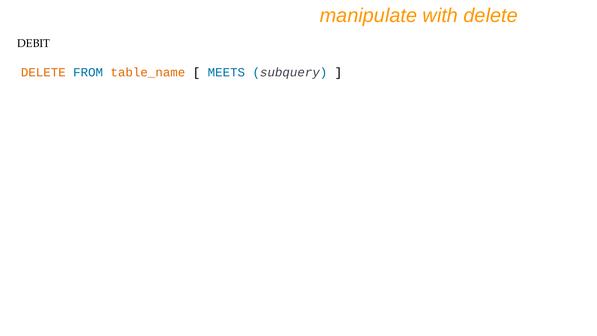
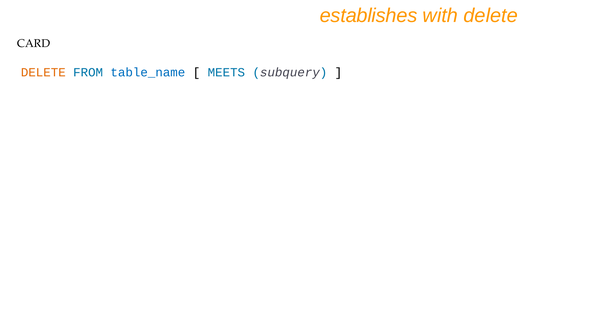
manipulate: manipulate -> establishes
DEBIT: DEBIT -> CARD
table_name colour: orange -> blue
